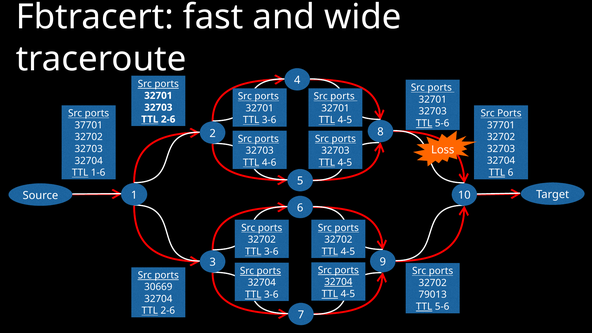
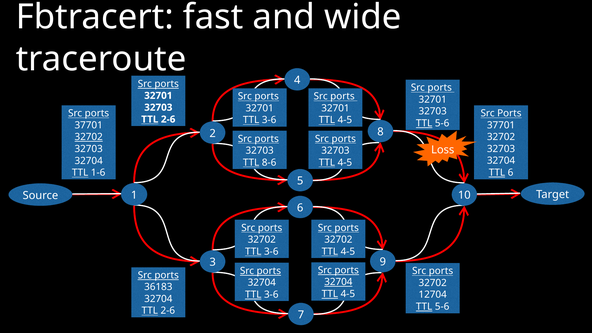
32702 at (89, 137) underline: none -> present
4-6: 4-6 -> 8-6
30669: 30669 -> 36183
79013: 79013 -> 12704
